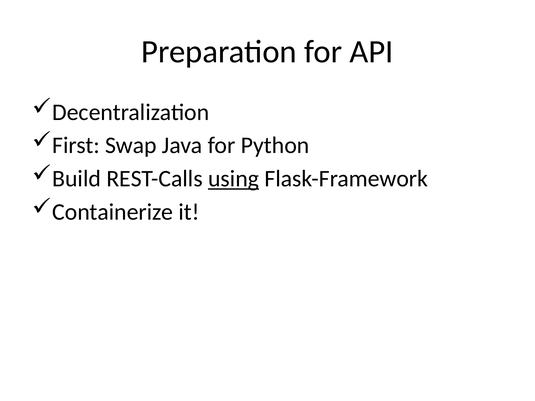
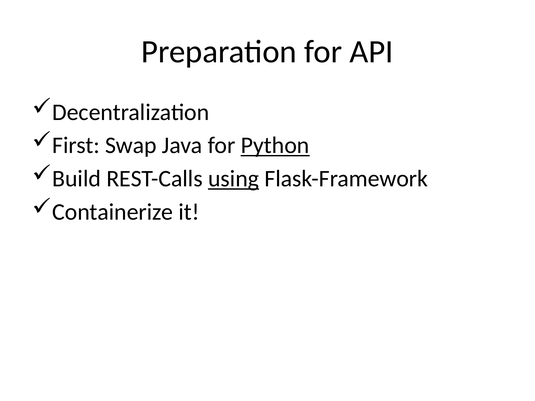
Python underline: none -> present
